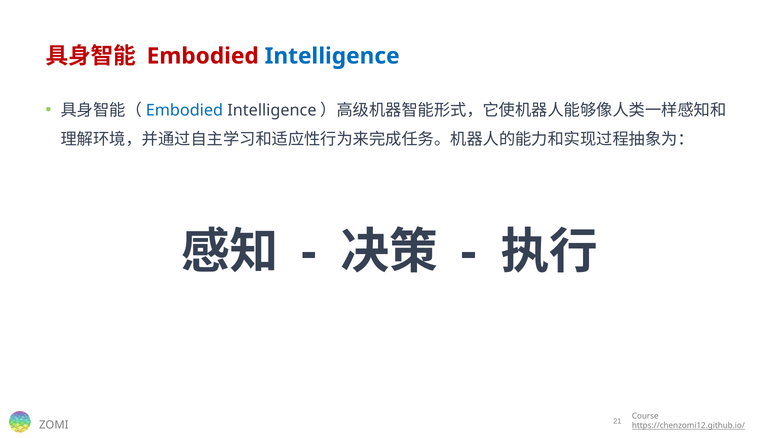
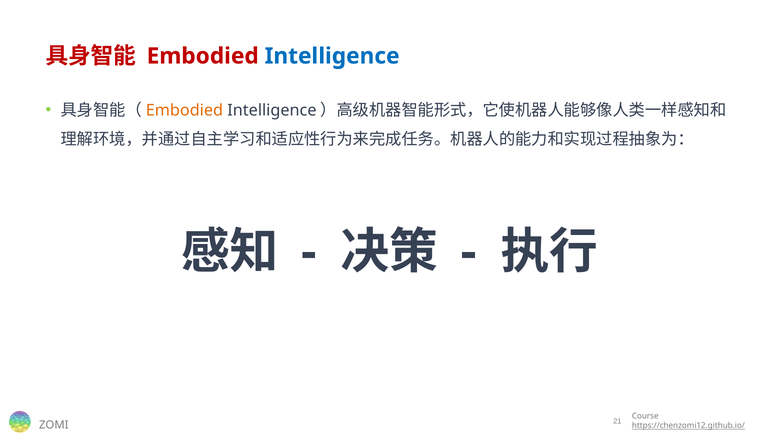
Embodied at (184, 110) colour: blue -> orange
